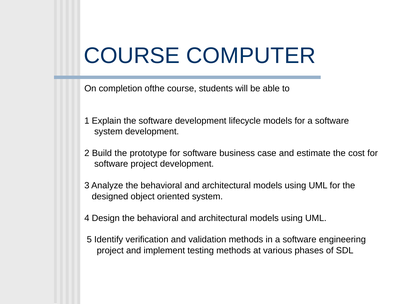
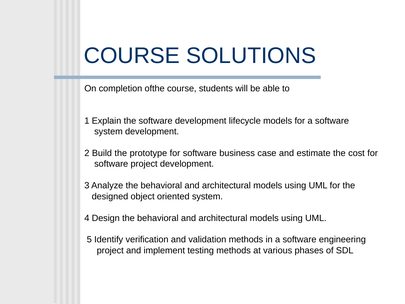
COMPUTER: COMPUTER -> SOLUTIONS
